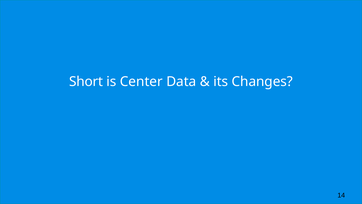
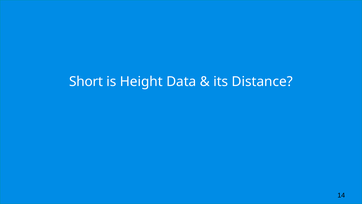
Center: Center -> Height
Changes: Changes -> Distance
